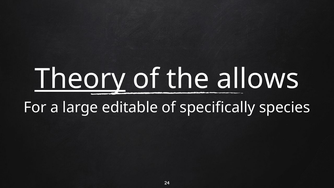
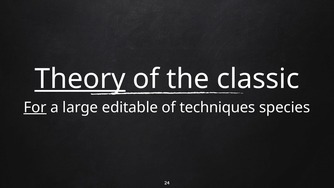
allows: allows -> classic
For underline: none -> present
specifically: specifically -> techniques
